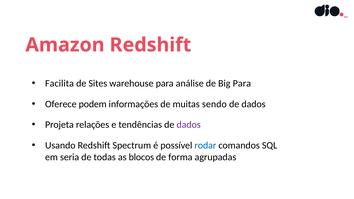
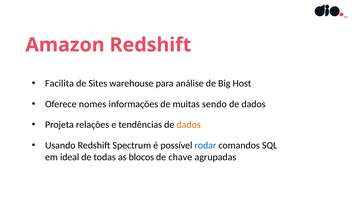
Big Para: Para -> Host
podem: podem -> nomes
dados at (189, 125) colour: purple -> orange
seria: seria -> ideal
forma: forma -> chave
